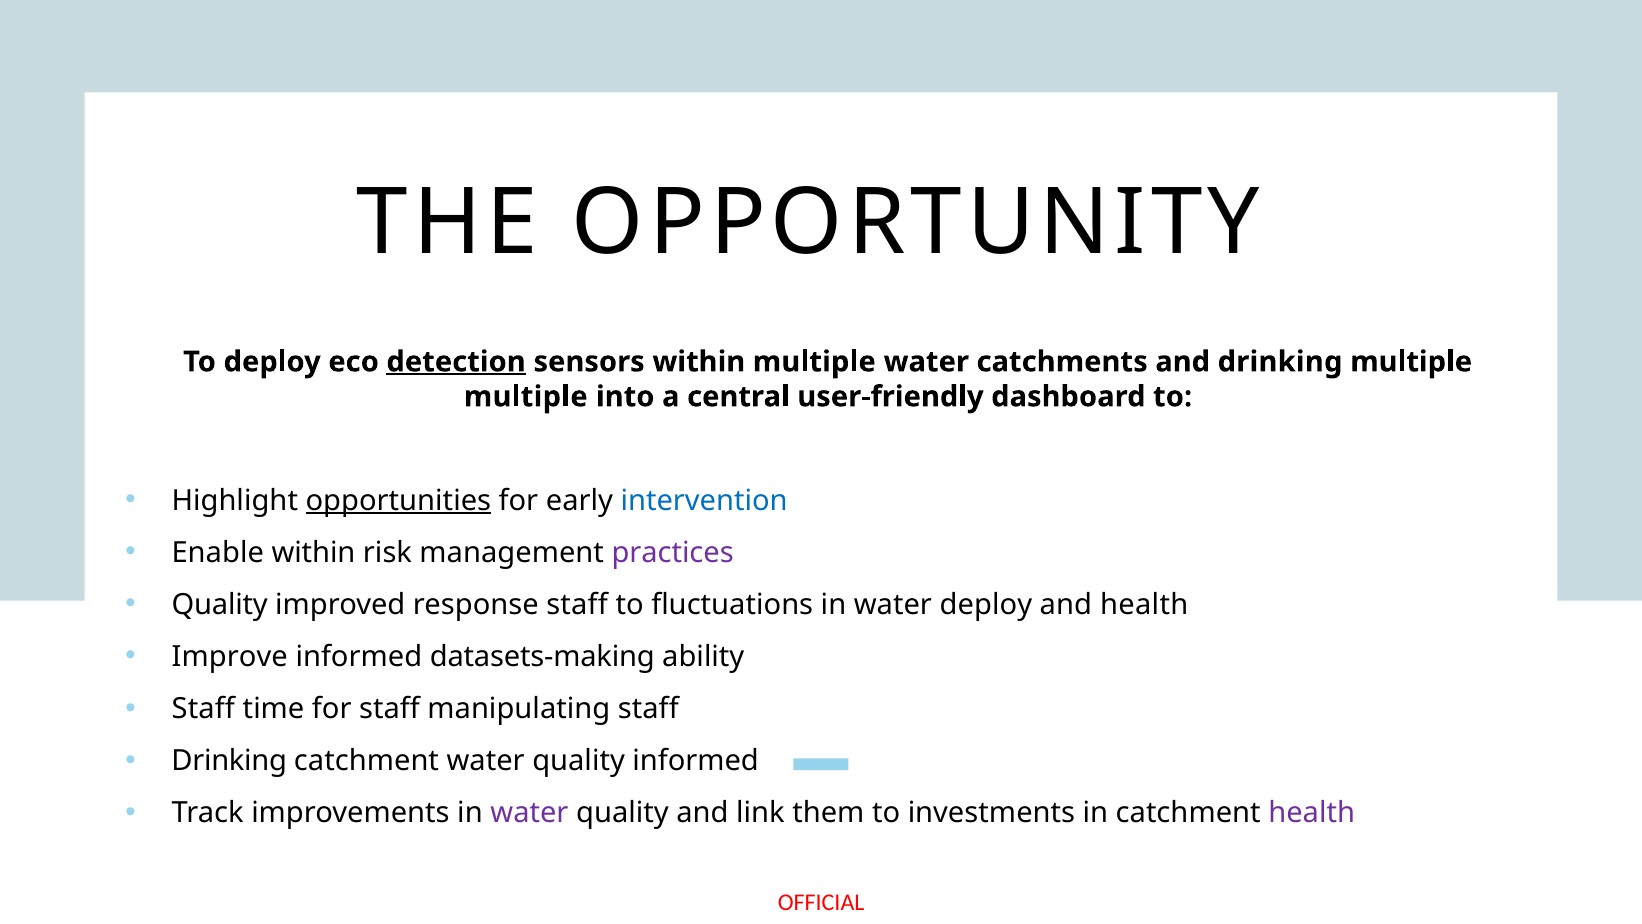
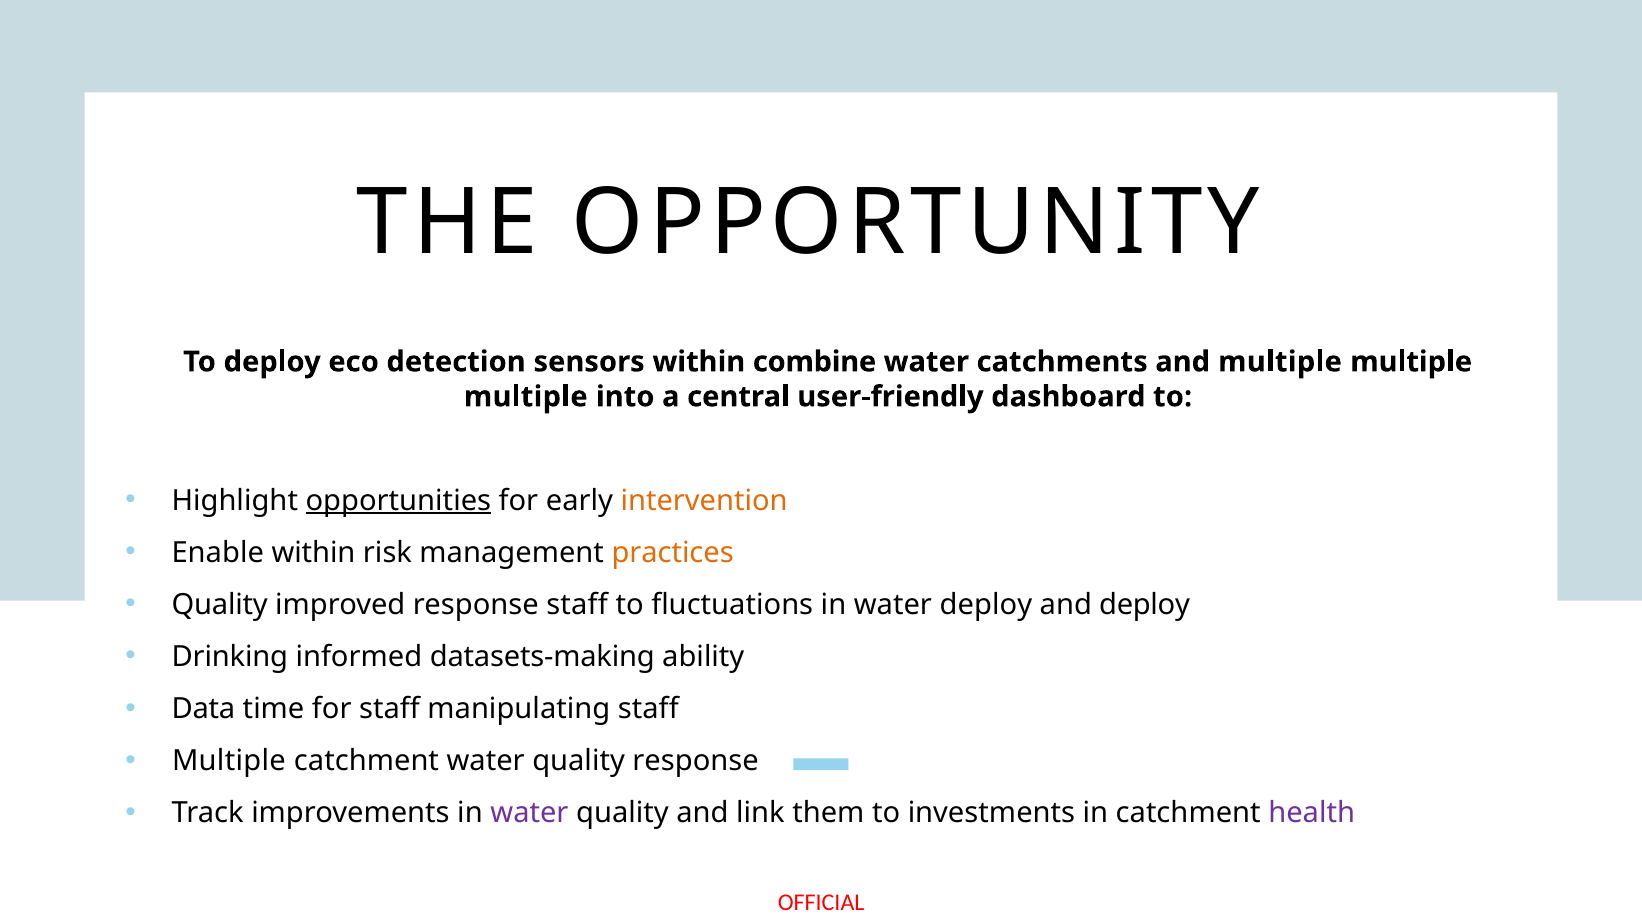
detection underline: present -> none
within multiple: multiple -> combine
and drinking: drinking -> multiple
intervention colour: blue -> orange
practices colour: purple -> orange
and health: health -> deploy
Improve: Improve -> Drinking
Staff at (203, 709): Staff -> Data
Drinking at (229, 761): Drinking -> Multiple
quality informed: informed -> response
